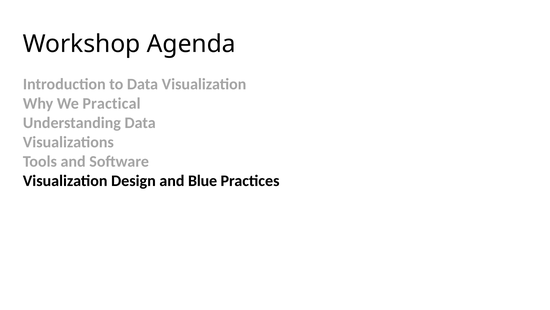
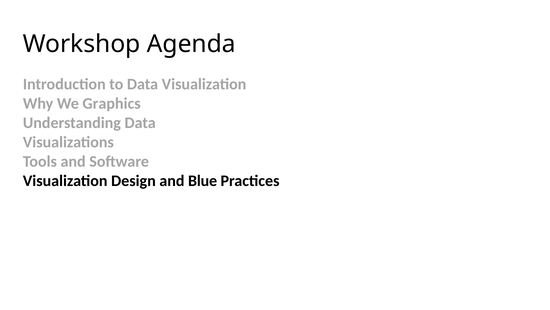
Practical: Practical -> Graphics
